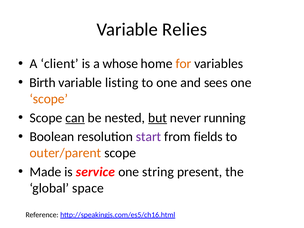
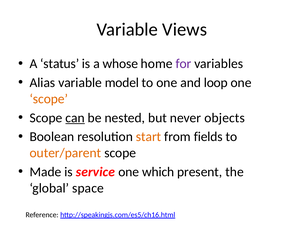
Relies: Relies -> Views
client: client -> status
for colour: orange -> purple
Birth: Birth -> Alias
listing: listing -> model
sees: sees -> loop
but underline: present -> none
running: running -> objects
start colour: purple -> orange
string: string -> which
